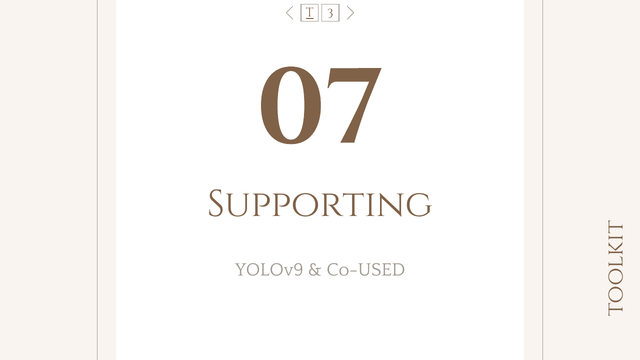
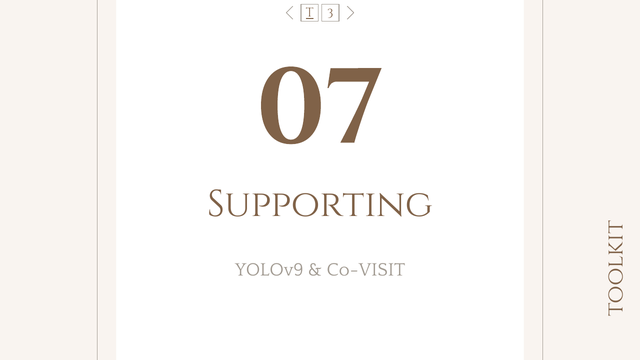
Co-USED: Co-USED -> Co-VISIT
